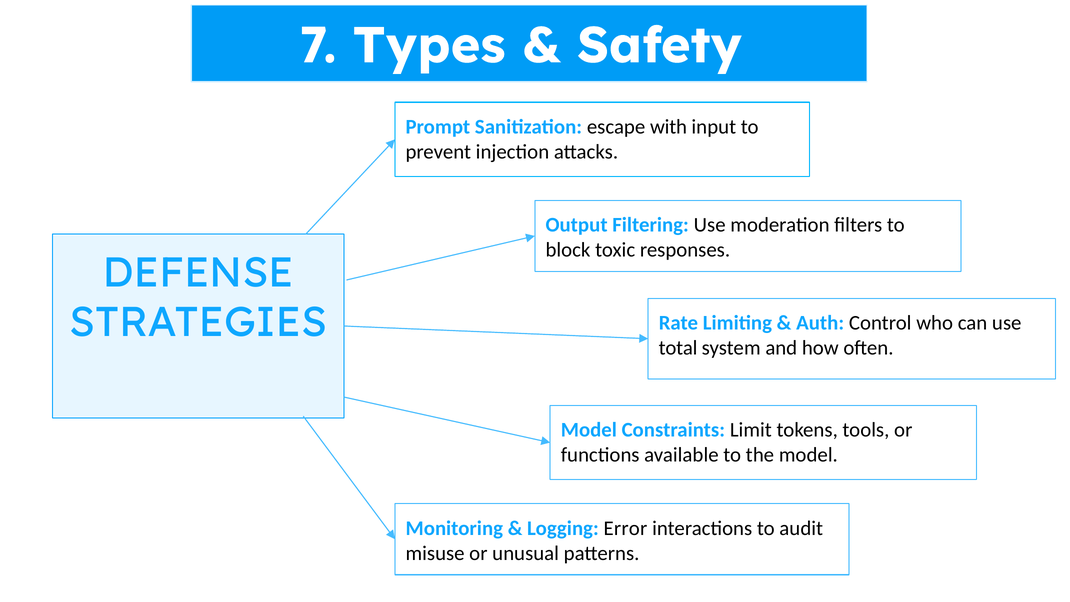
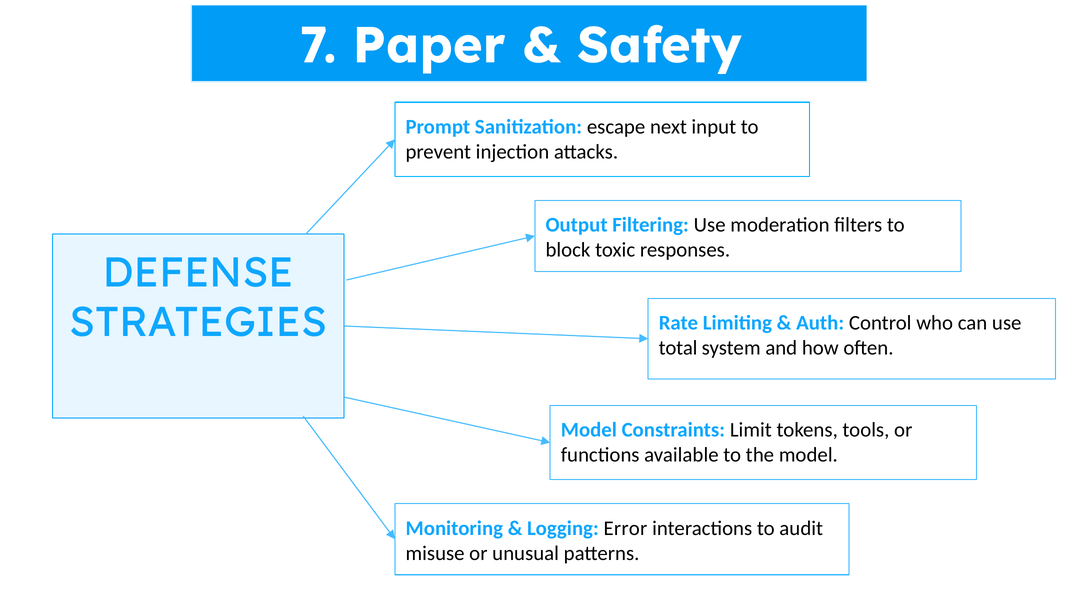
Types: Types -> Paper
with: with -> next
